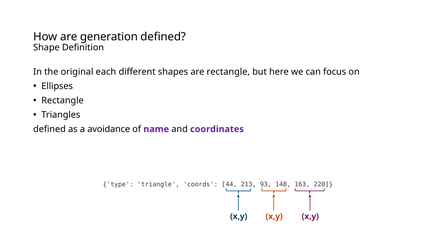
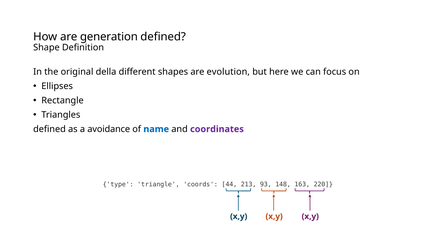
each: each -> della
are rectangle: rectangle -> evolution
name colour: purple -> blue
